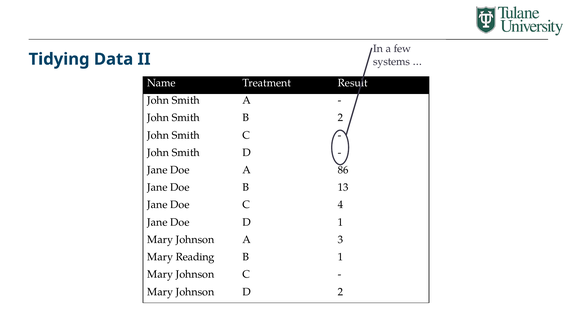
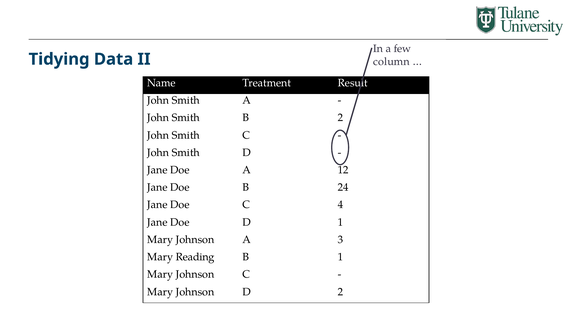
systems: systems -> column
86: 86 -> 12
13: 13 -> 24
